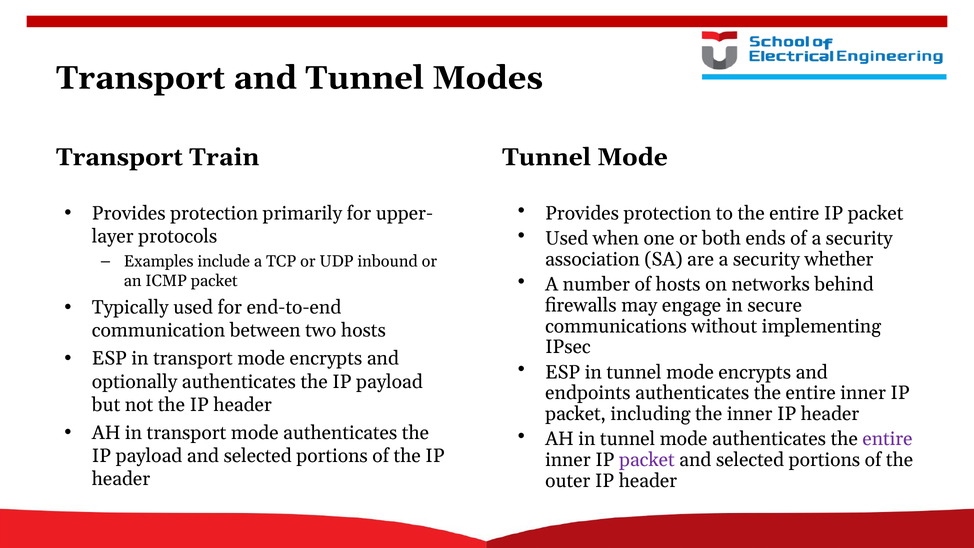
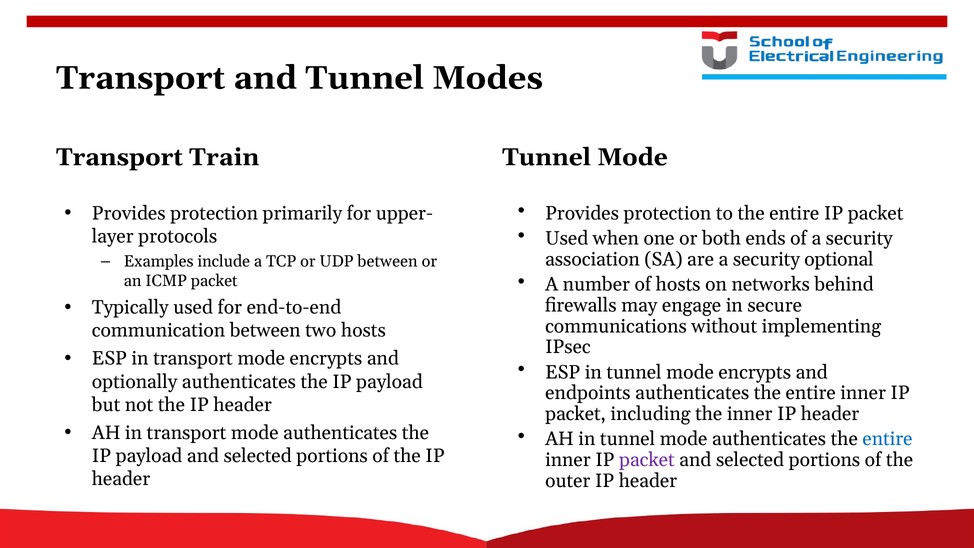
UDP inbound: inbound -> between
whether: whether -> optional
entire at (887, 439) colour: purple -> blue
